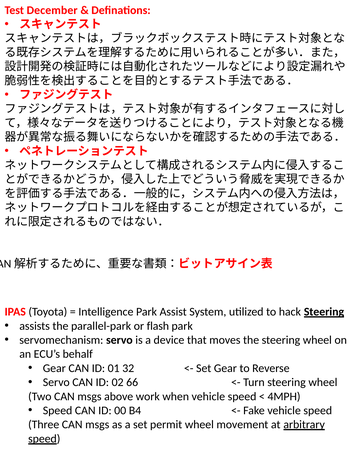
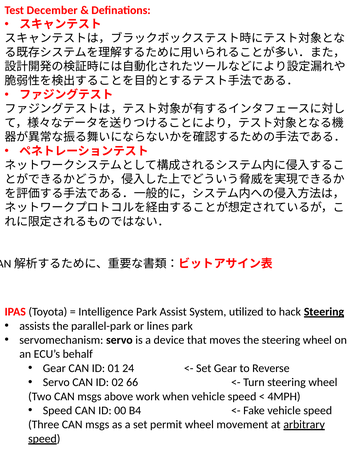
flash: flash -> lines
32: 32 -> 24
